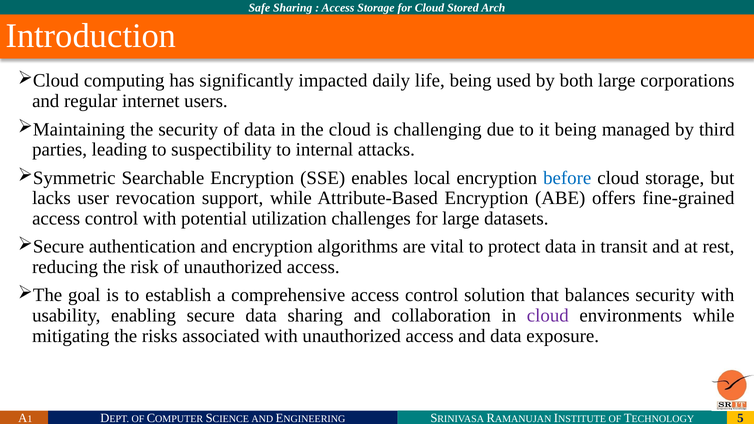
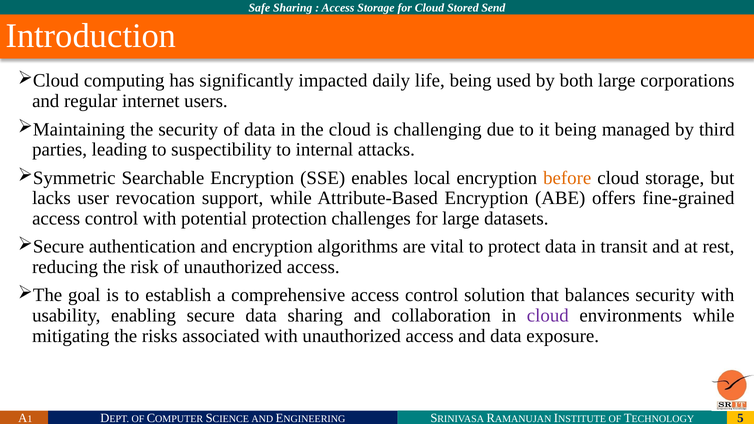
Arch: Arch -> Send
before colour: blue -> orange
utilization: utilization -> protection
